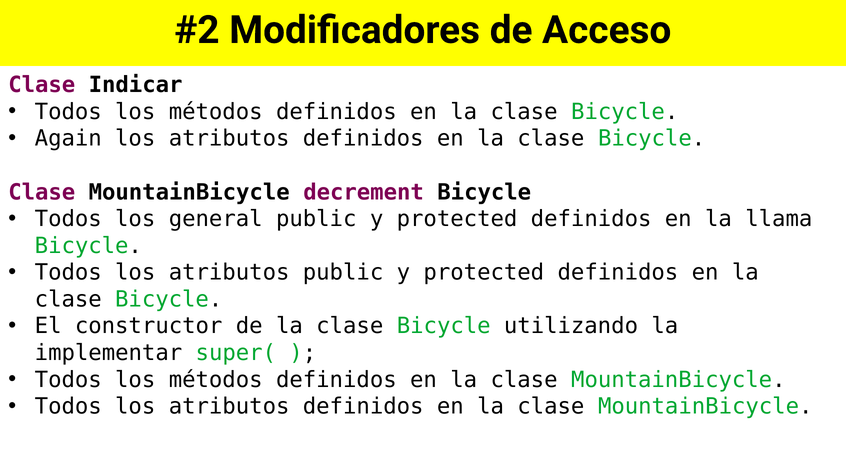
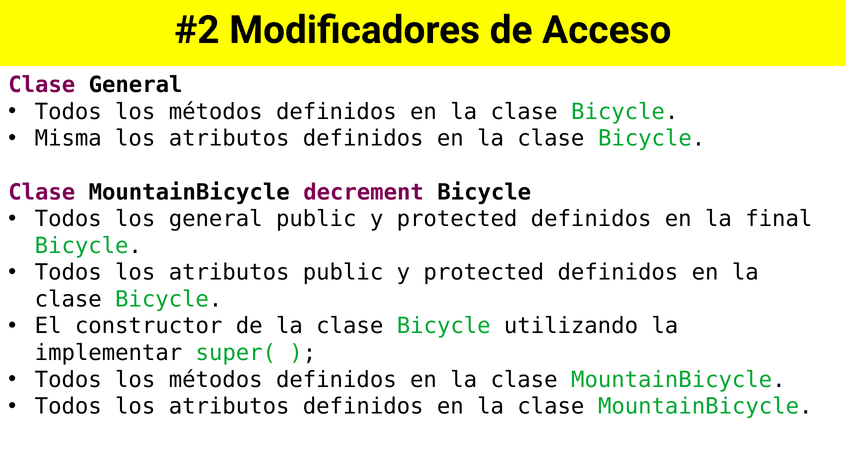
Clase Indicar: Indicar -> General
Again: Again -> Misma
llama: llama -> final
